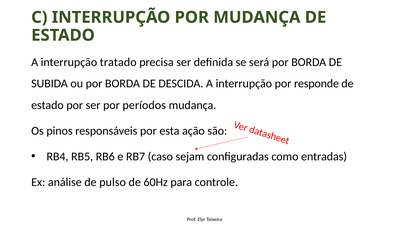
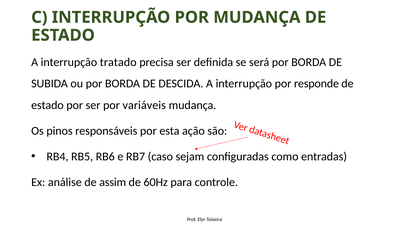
períodos: períodos -> variáveis
pulso: pulso -> assim
